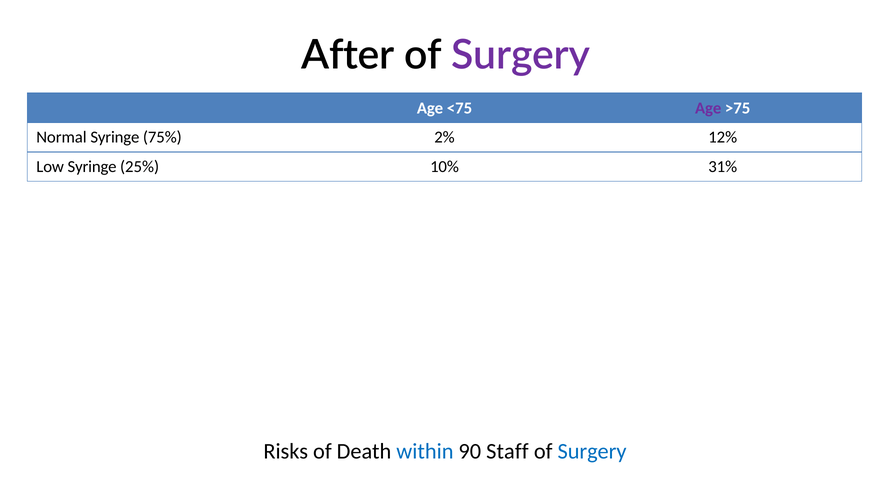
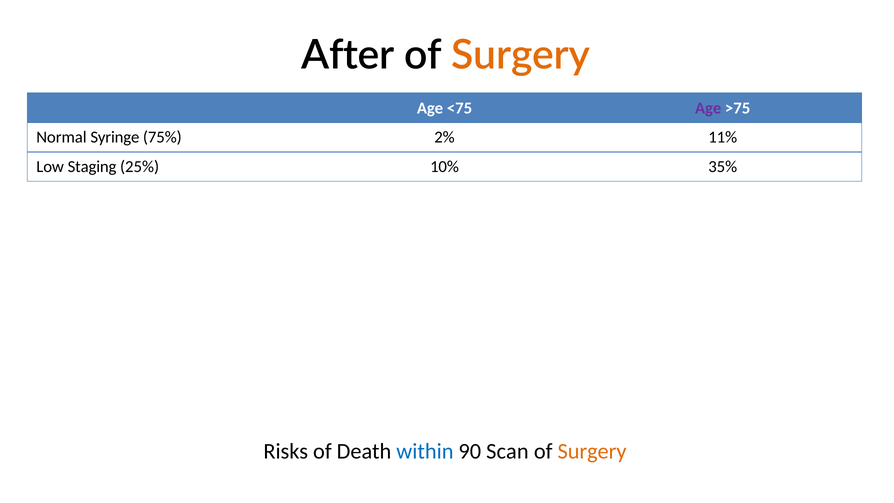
Surgery at (521, 55) colour: purple -> orange
12%: 12% -> 11%
Low Syringe: Syringe -> Staging
31%: 31% -> 35%
Staff: Staff -> Scan
Surgery at (592, 451) colour: blue -> orange
